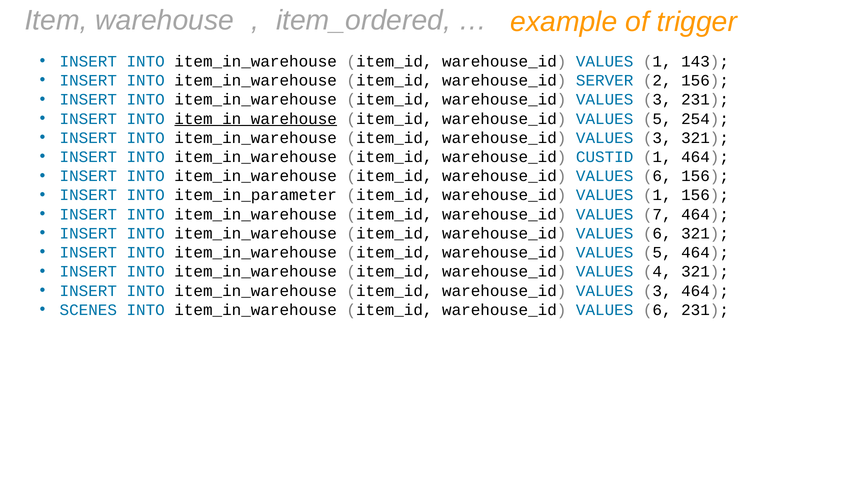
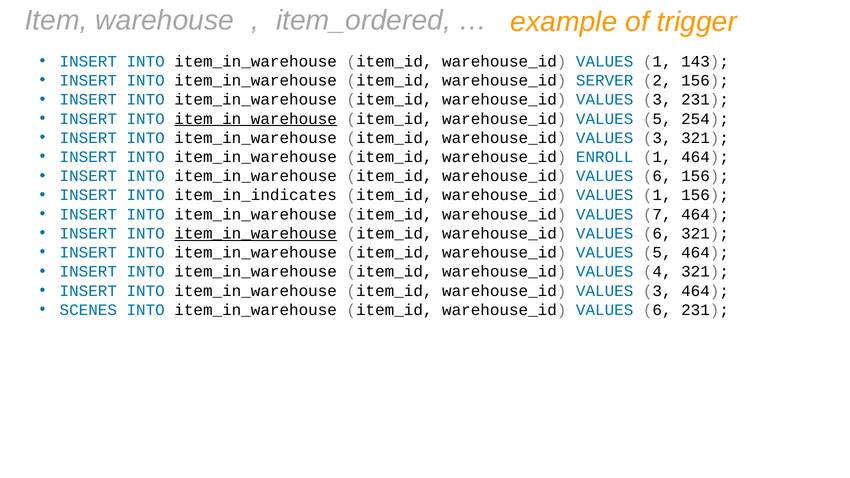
CUSTID: CUSTID -> ENROLL
item_in_parameter: item_in_parameter -> item_in_indicates
item_in_warehouse at (256, 234) underline: none -> present
